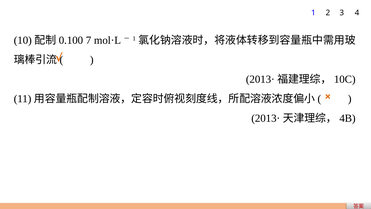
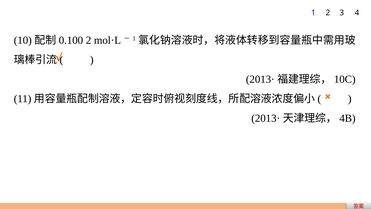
7 at (89, 40): 7 -> 2
